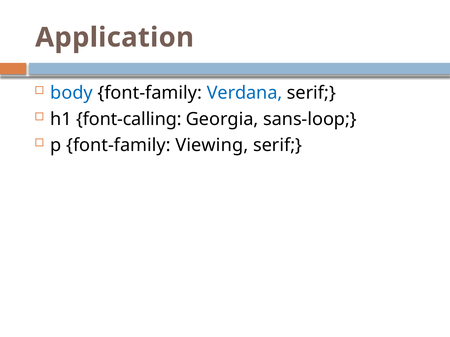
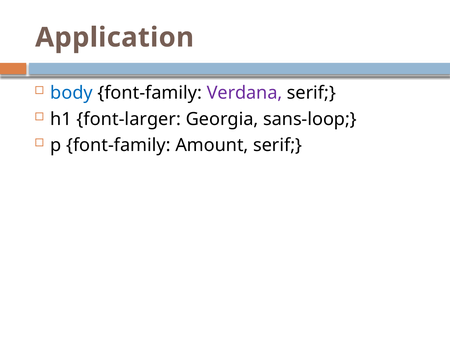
Verdana colour: blue -> purple
font-calling: font-calling -> font-larger
Viewing: Viewing -> Amount
